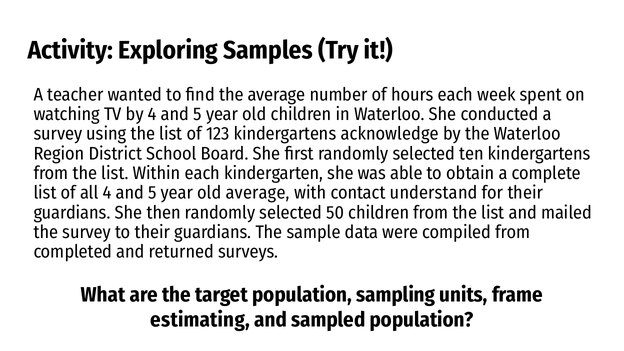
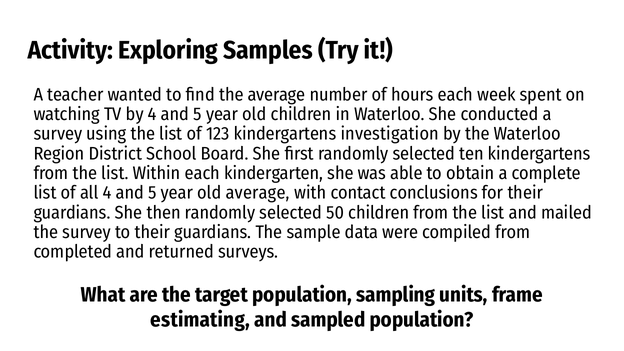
acknowledge: acknowledge -> investigation
understand: understand -> conclusions
